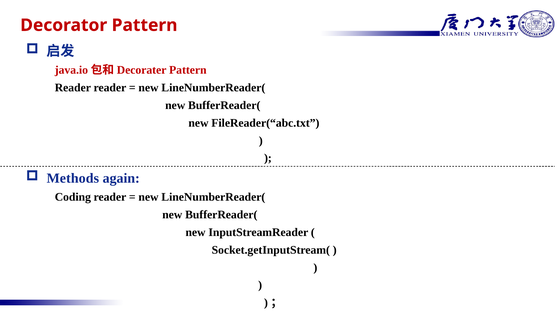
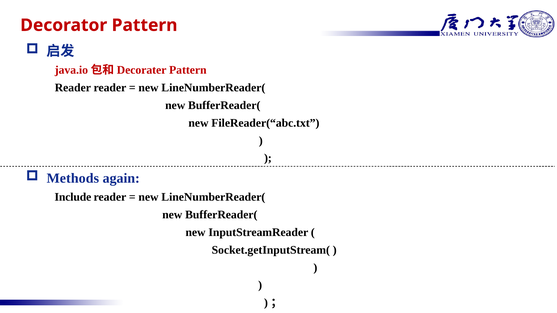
Coding: Coding -> Include
